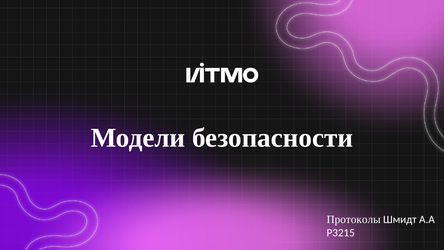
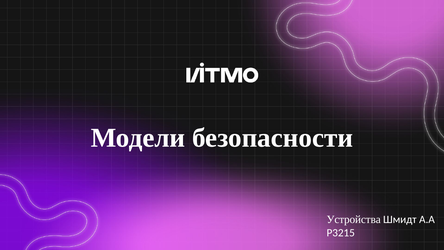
Протоколы: Протоколы -> Устройства
